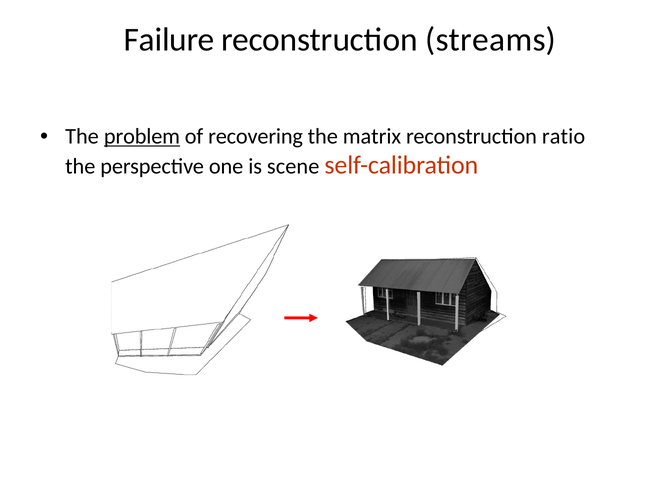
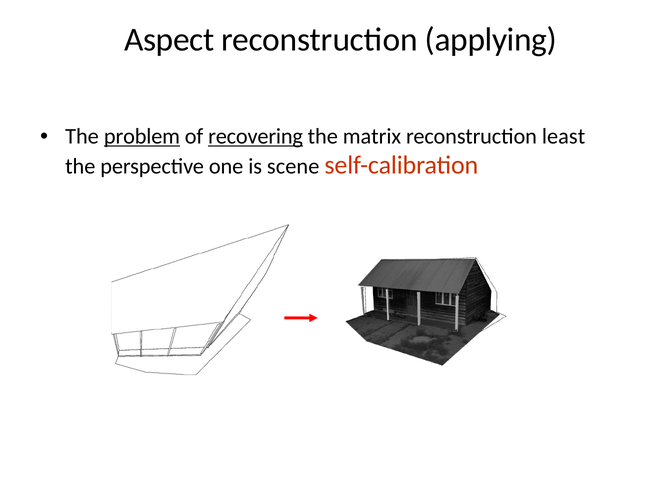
Failure: Failure -> Aspect
streams: streams -> applying
recovering underline: none -> present
ratio: ratio -> least
